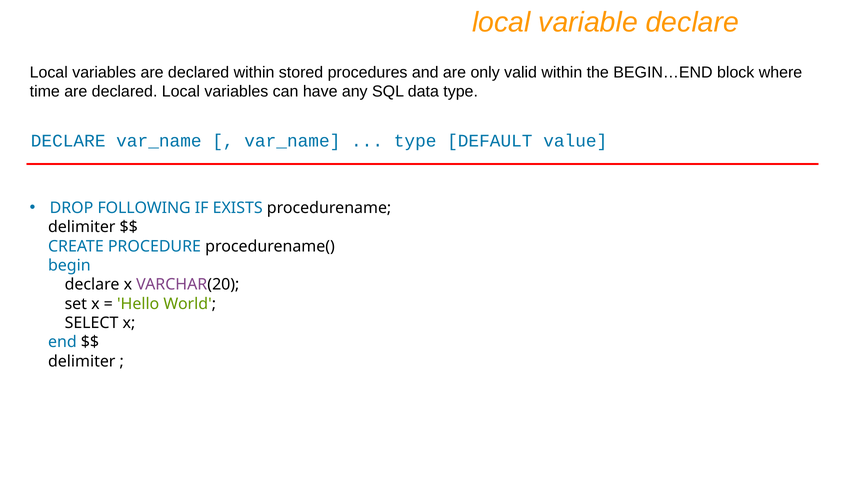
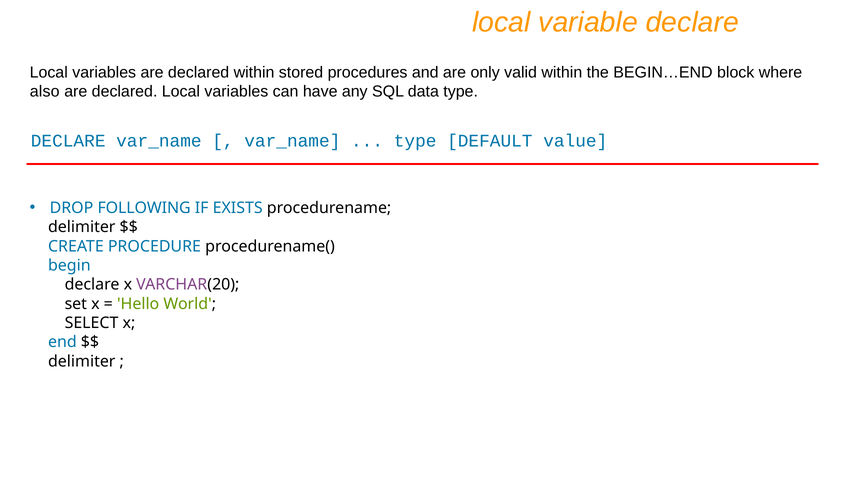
time: time -> also
